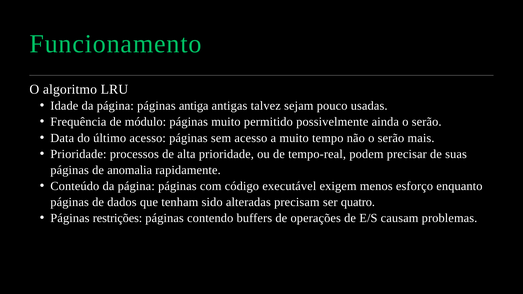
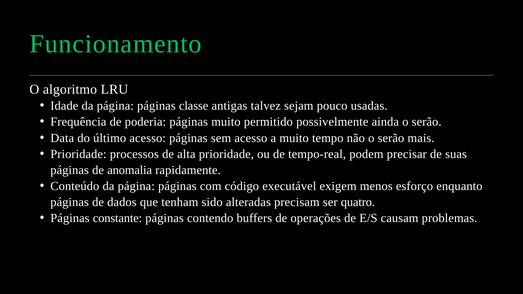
antiga: antiga -> classe
módulo: módulo -> poderia
restrições: restrições -> constante
